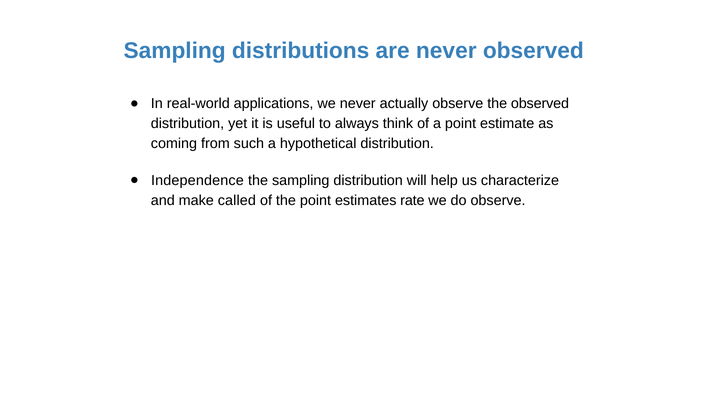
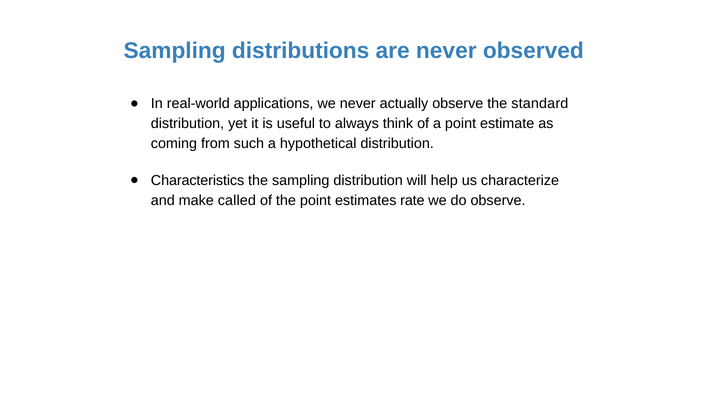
the observed: observed -> standard
Independence: Independence -> Characteristics
